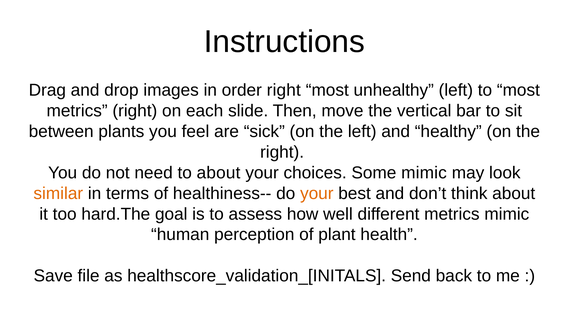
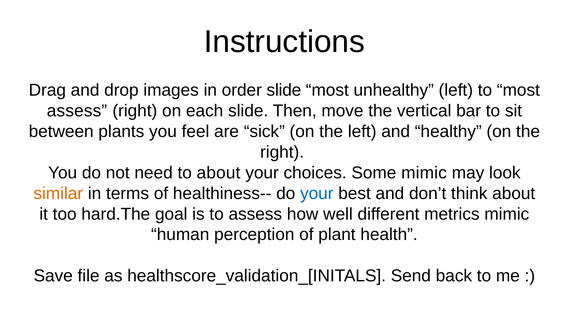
order right: right -> slide
metrics at (77, 111): metrics -> assess
your at (317, 193) colour: orange -> blue
